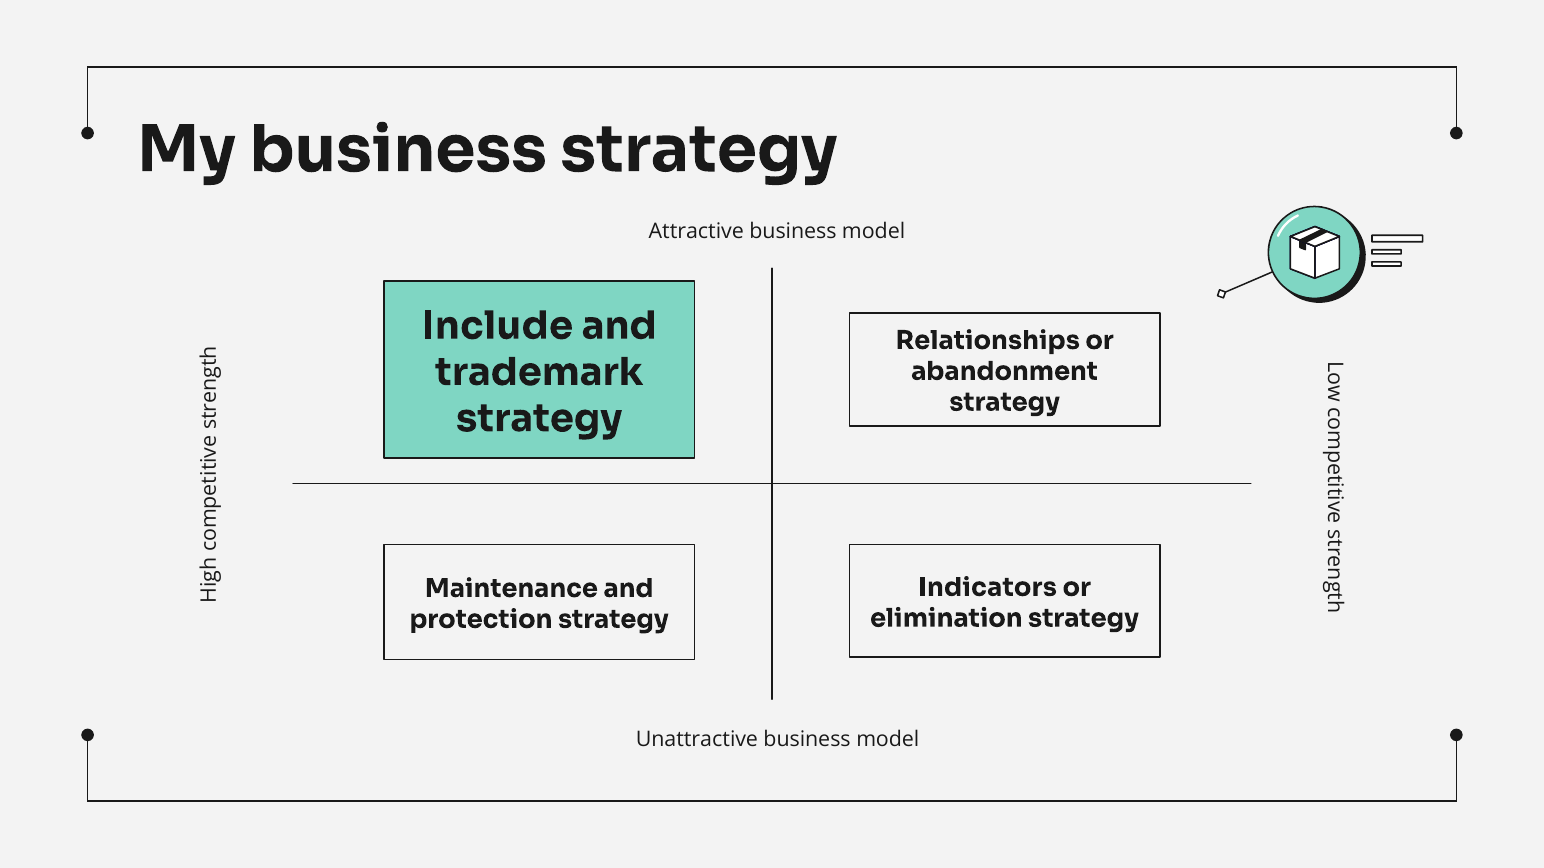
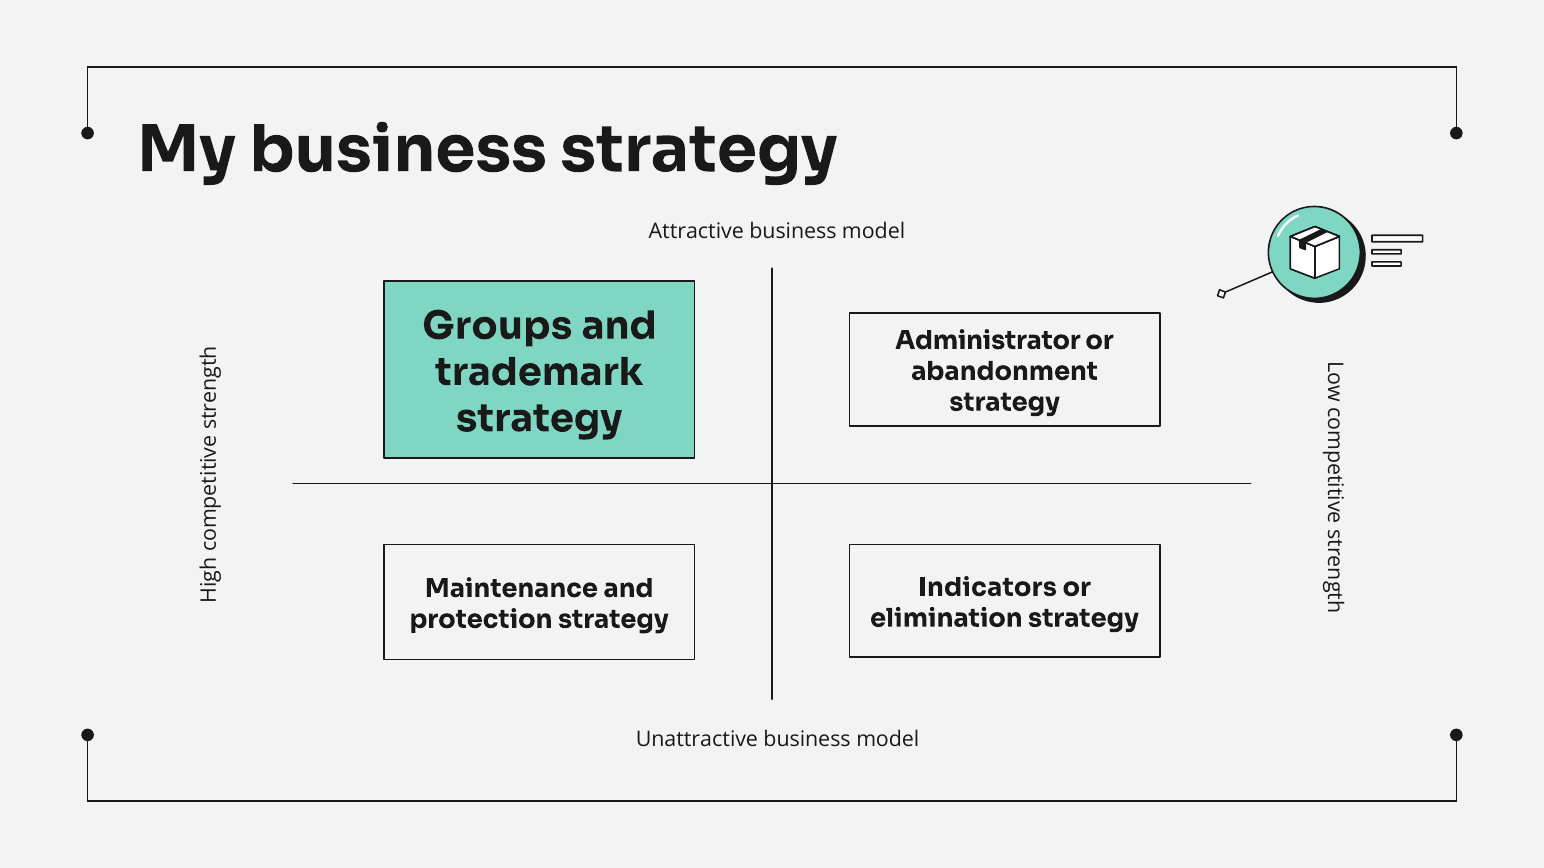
Include: Include -> Groups
Relationships: Relationships -> Administrator
